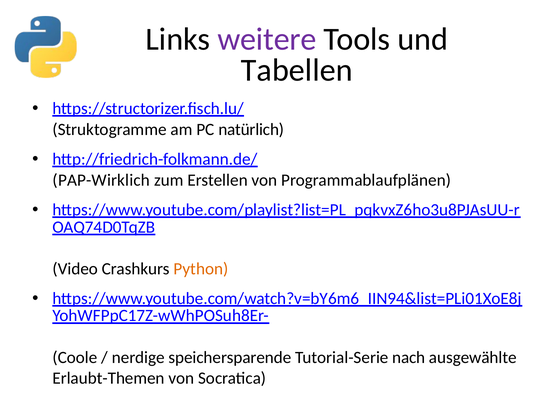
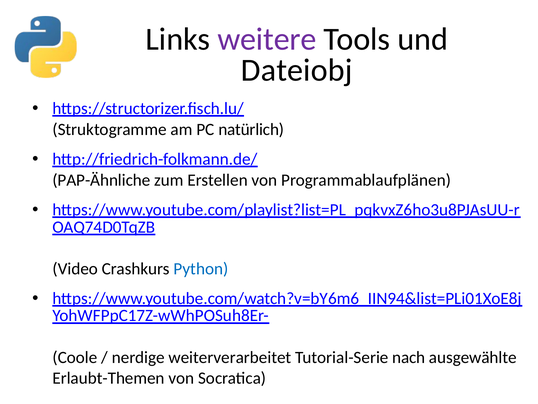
Tabellen: Tabellen -> Dateiobj
PAP-Wirklich: PAP-Wirklich -> PAP-Ähnliche
Python colour: orange -> blue
speichersparende: speichersparende -> weiterverarbeitet
